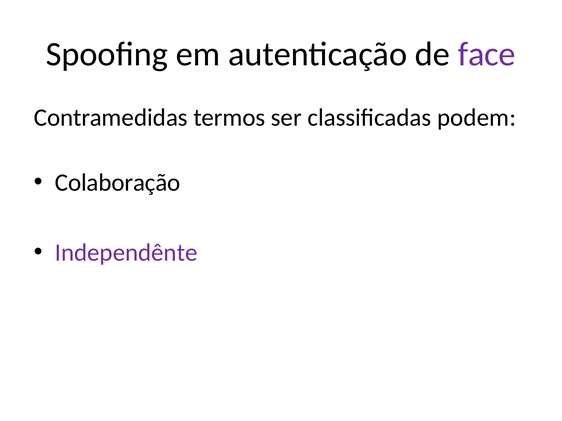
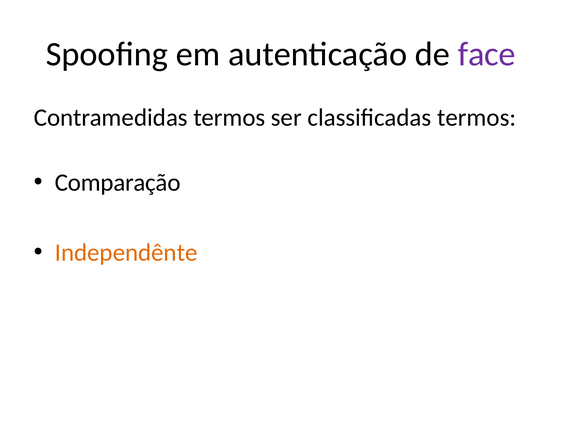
classificadas podem: podem -> termos
Colaboração: Colaboração -> Comparação
Independênte colour: purple -> orange
